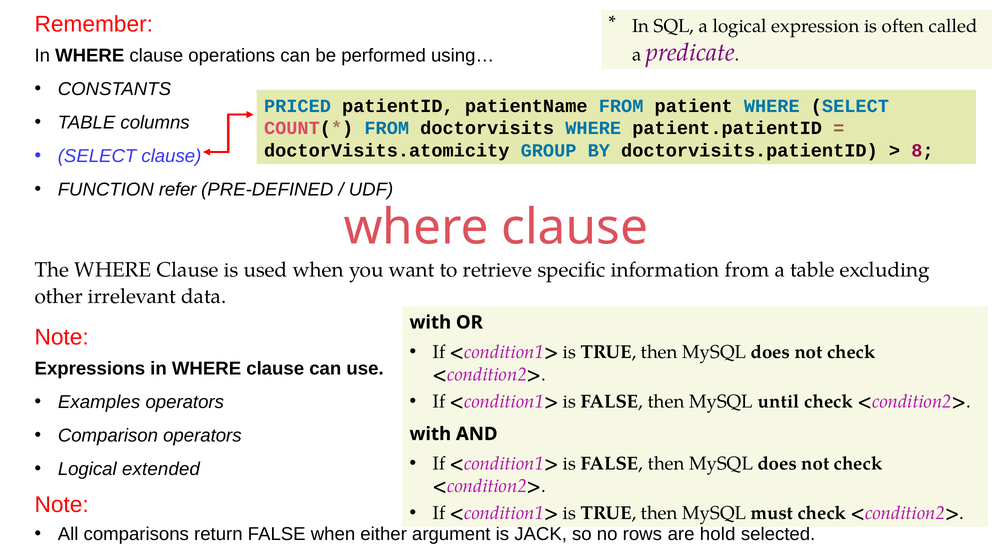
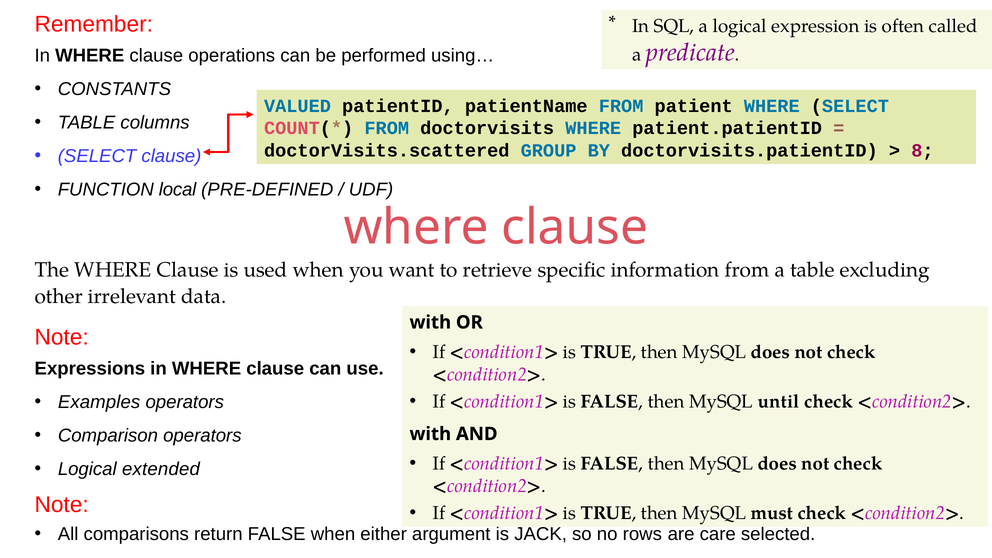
PRICED: PRICED -> VALUED
doctorVisits.atomicity: doctorVisits.atomicity -> doctorVisits.scattered
refer: refer -> local
hold: hold -> care
